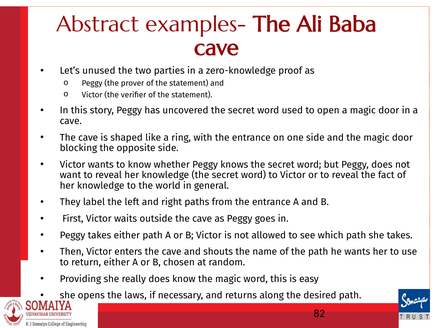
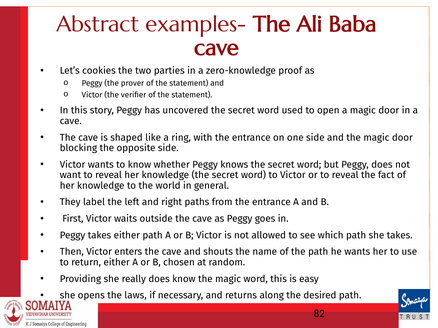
unused: unused -> cookies
